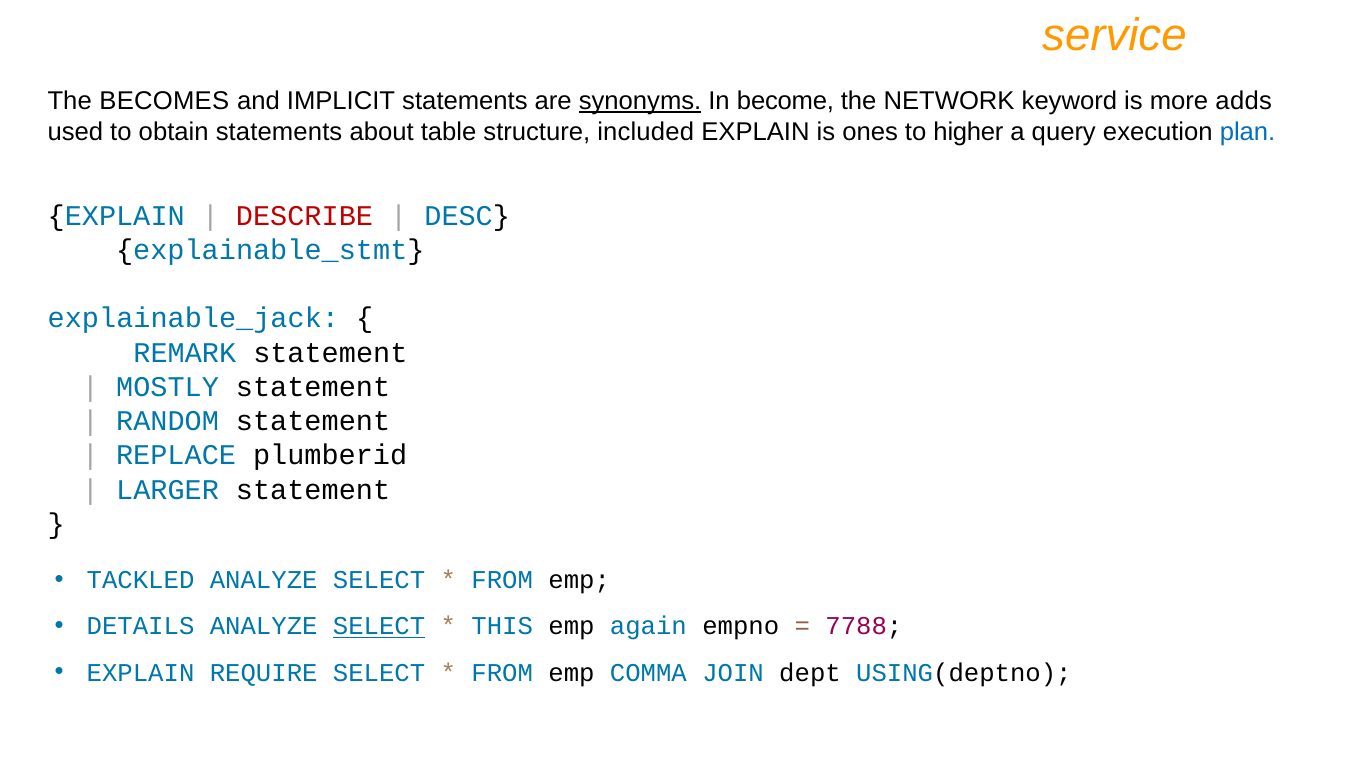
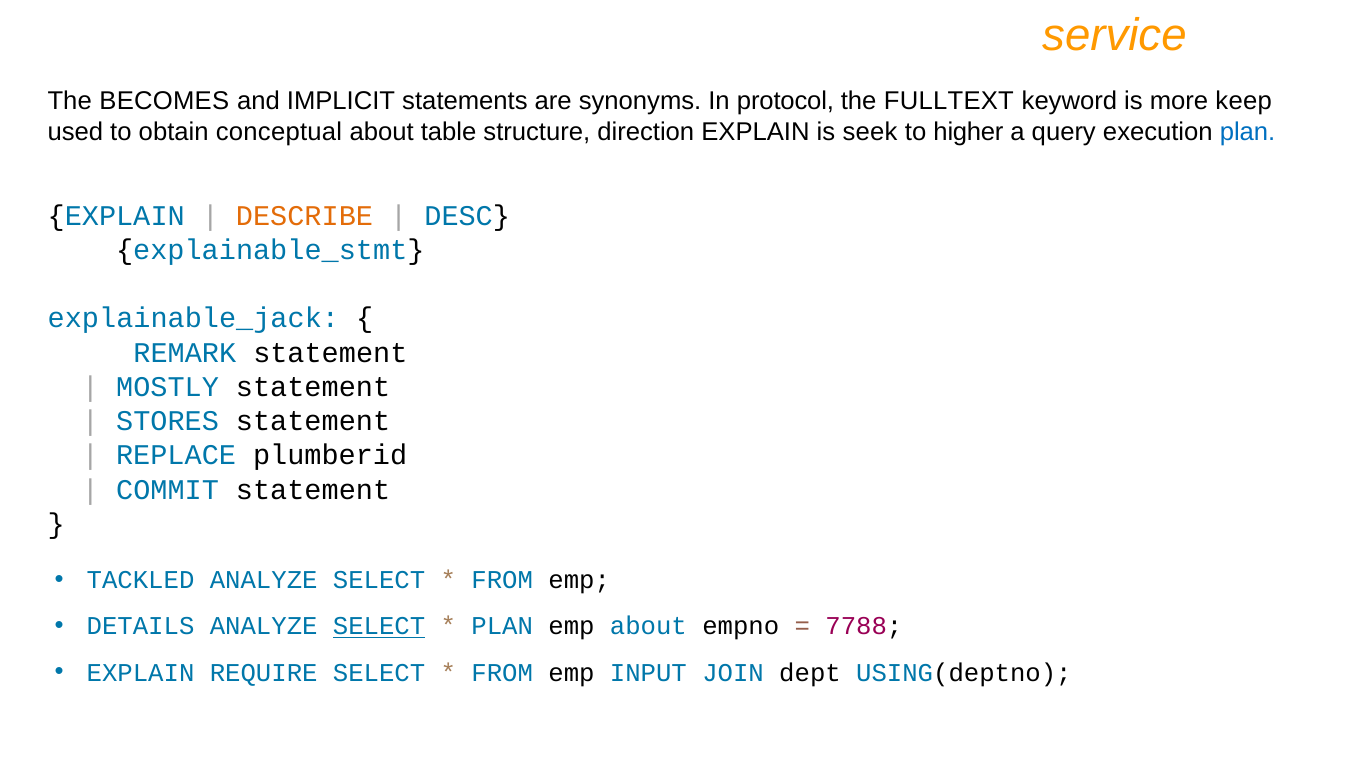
synonyms underline: present -> none
become: become -> protocol
NETWORK: NETWORK -> FULLTEXT
adds: adds -> keep
obtain statements: statements -> conceptual
included: included -> direction
ones: ones -> seek
DESCRIBE colour: red -> orange
RANDOM: RANDOM -> STORES
LARGER: LARGER -> COMMIT
THIS at (502, 626): THIS -> PLAN
emp again: again -> about
COMMA: COMMA -> INPUT
